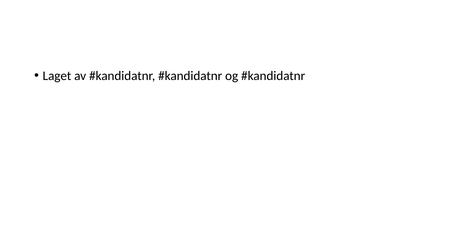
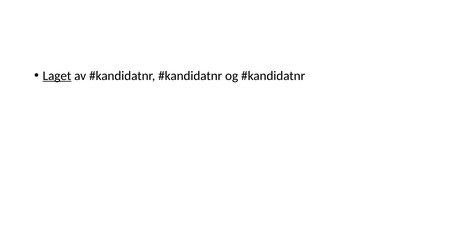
Laget underline: none -> present
